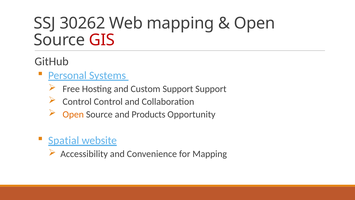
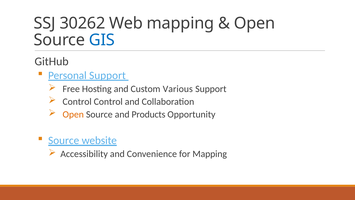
GIS colour: red -> blue
Personal Systems: Systems -> Support
Custom Support: Support -> Various
Spatial at (64, 140): Spatial -> Source
